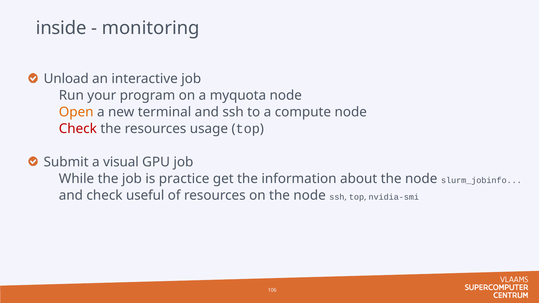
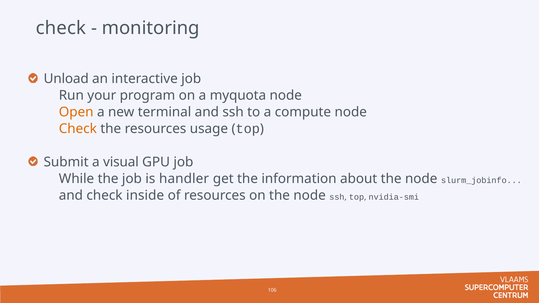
inside at (61, 28): inside -> check
Check at (78, 129) colour: red -> orange
practice: practice -> handler
useful: useful -> inside
